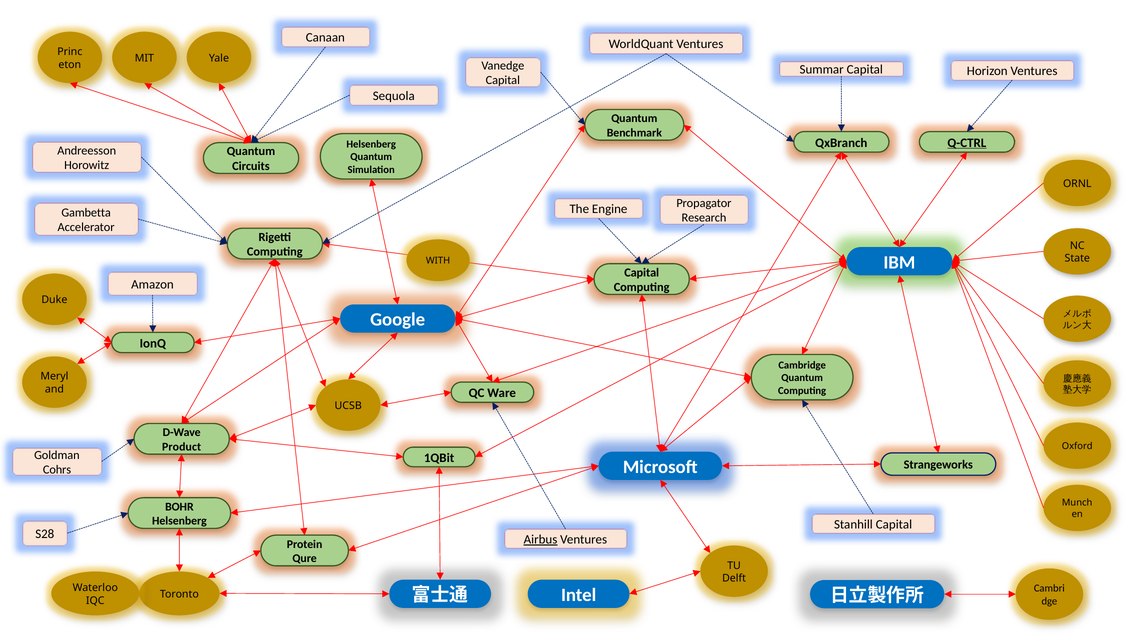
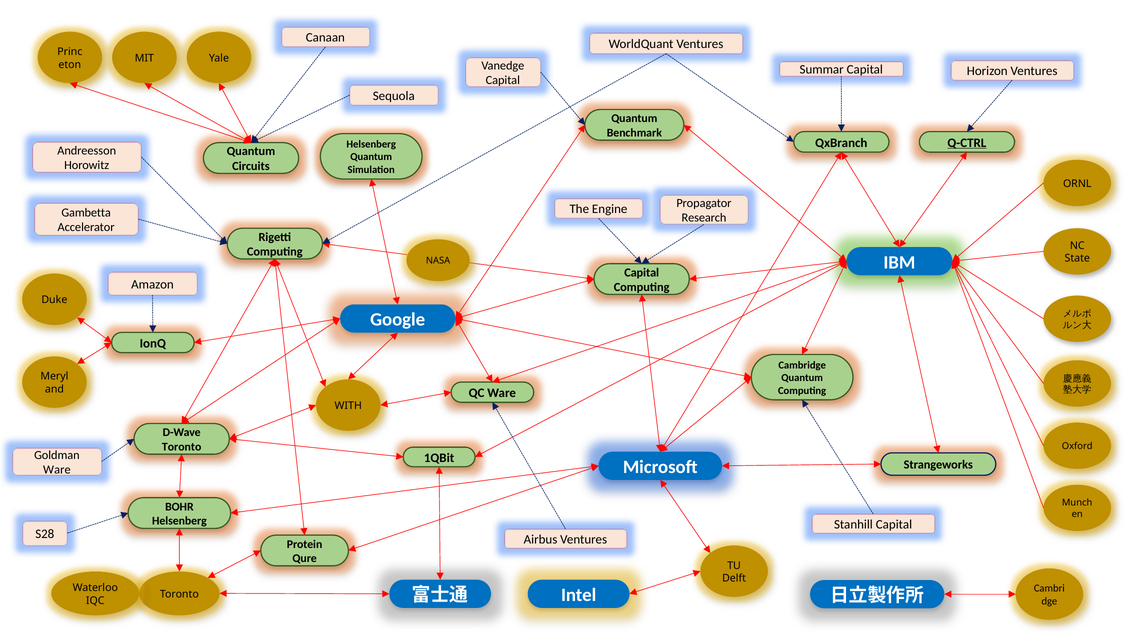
WITH: WITH -> NASA
UCSB: UCSB -> WITH
Product at (182, 447): Product -> Toronto
Cohrs at (57, 470): Cohrs -> Ware
Airbus underline: present -> none
